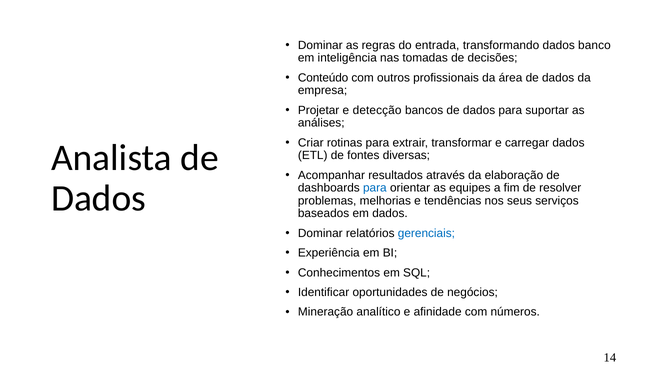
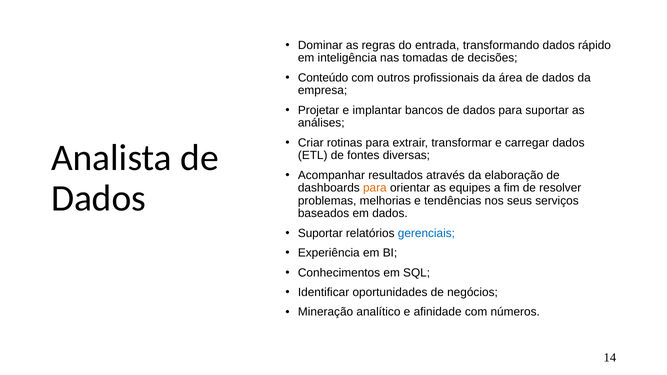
banco: banco -> rápido
detecção: detecção -> implantar
para at (375, 188) colour: blue -> orange
Dominar at (320, 233): Dominar -> Suportar
